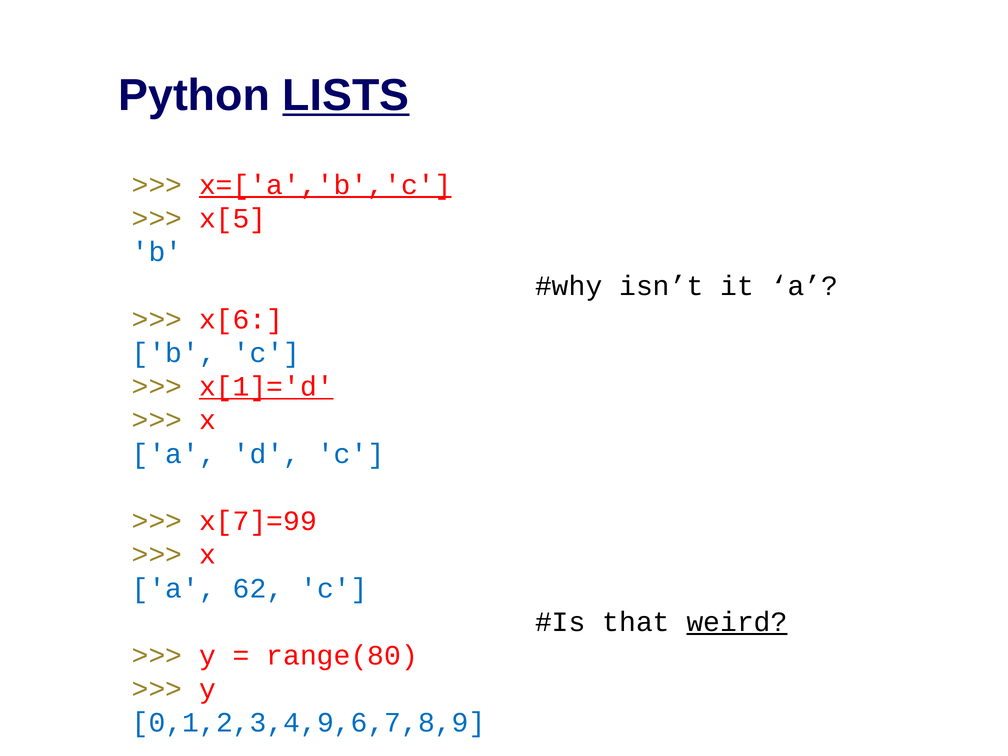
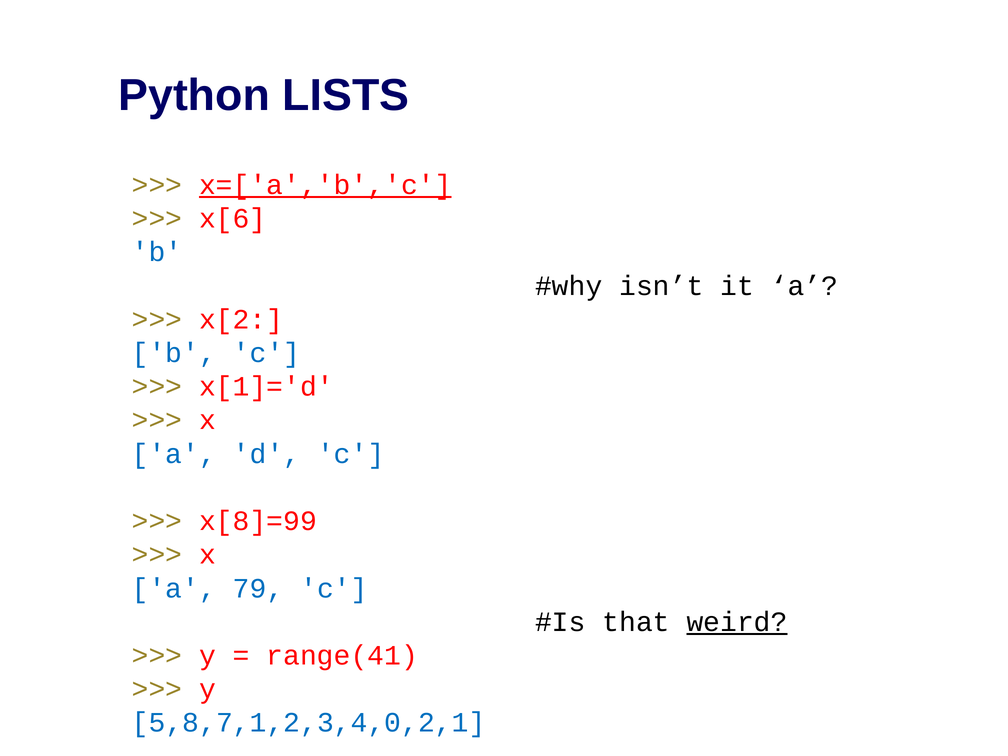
LISTS underline: present -> none
x[5: x[5 -> x[6
x[6: x[6 -> x[2
x[1]='d underline: present -> none
x[7]=99: x[7]=99 -> x[8]=99
62: 62 -> 79
range(80: range(80 -> range(41
0,1,2,3,4,9,6,7,8,9: 0,1,2,3,4,9,6,7,8,9 -> 5,8,7,1,2,3,4,0,2,1
